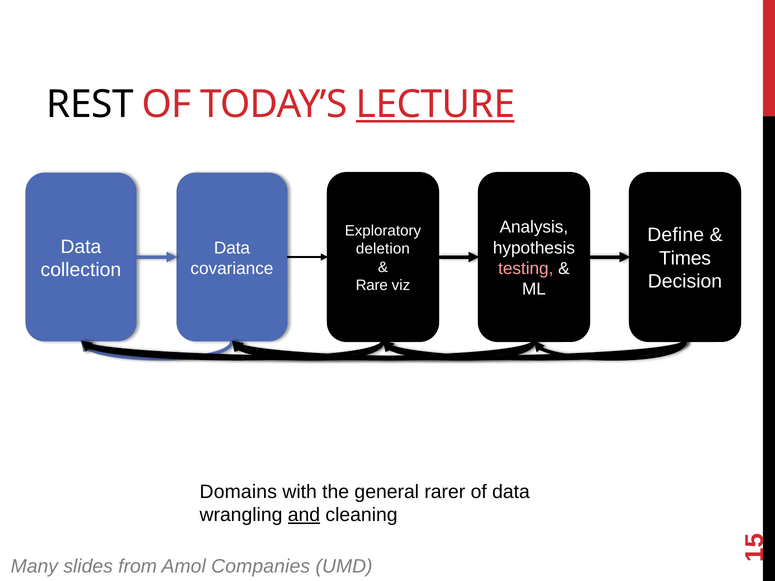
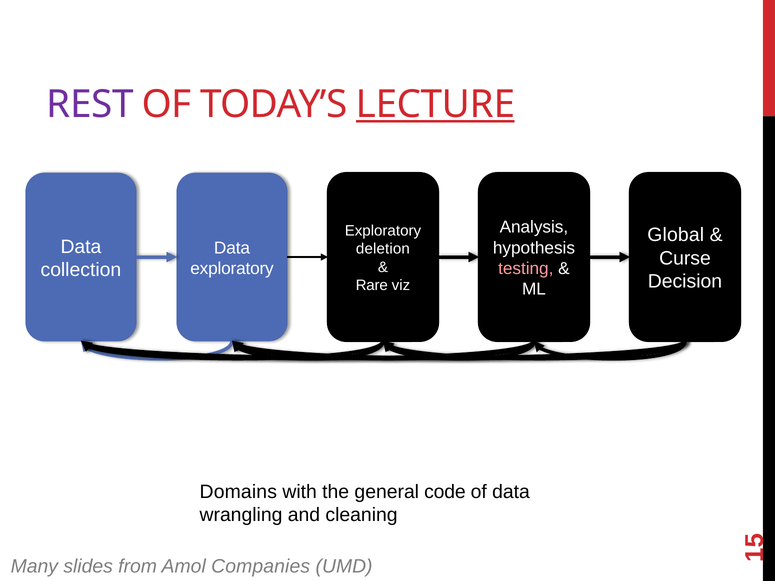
REST colour: black -> purple
Define: Define -> Global
Times: Times -> Curse
covariance at (232, 269): covariance -> exploratory
rarer: rarer -> code
and underline: present -> none
